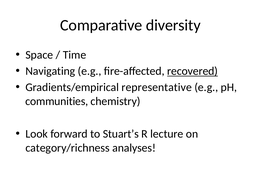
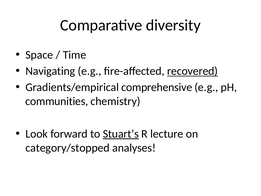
representative: representative -> comprehensive
Stuart’s underline: none -> present
category/richness: category/richness -> category/stopped
